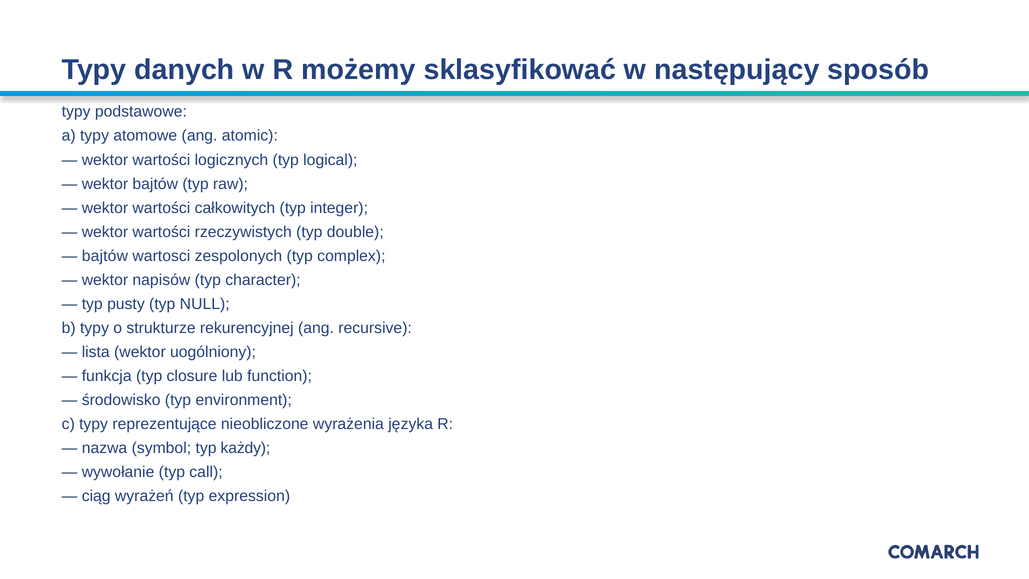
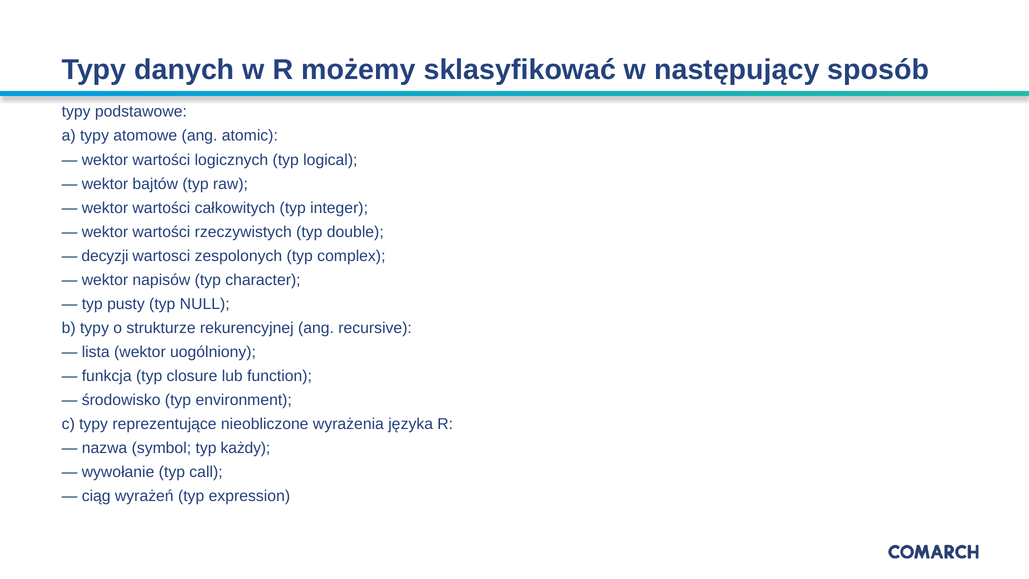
bajtów at (105, 256): bajtów -> decyzji
